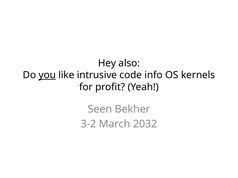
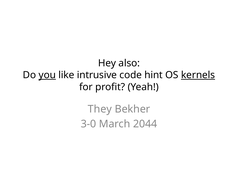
info: info -> hint
kernels underline: none -> present
Seen: Seen -> They
3-2: 3-2 -> 3-0
2032: 2032 -> 2044
